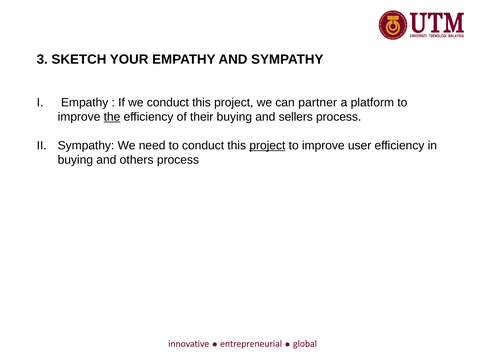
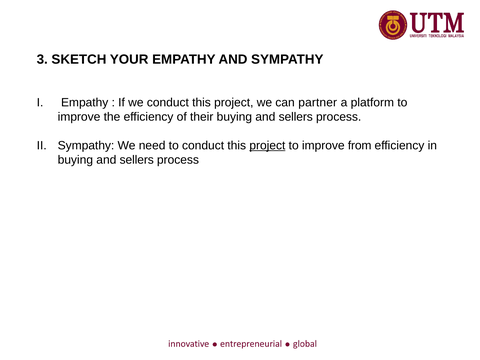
the underline: present -> none
user: user -> from
others at (137, 160): others -> sellers
